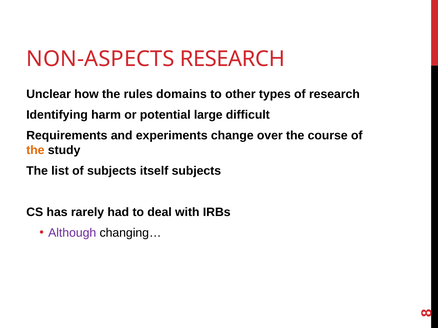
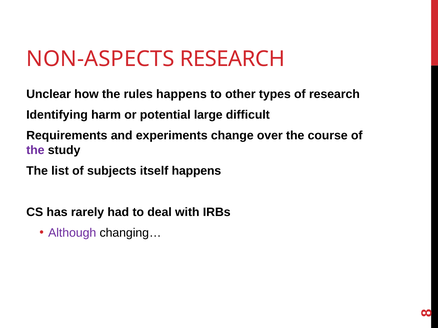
rules domains: domains -> happens
the at (35, 150) colour: orange -> purple
itself subjects: subjects -> happens
